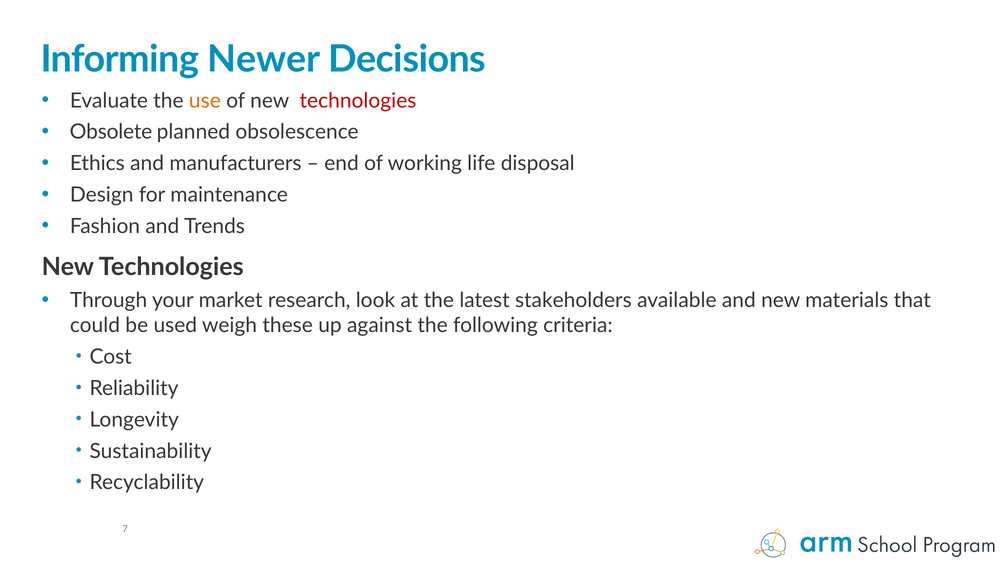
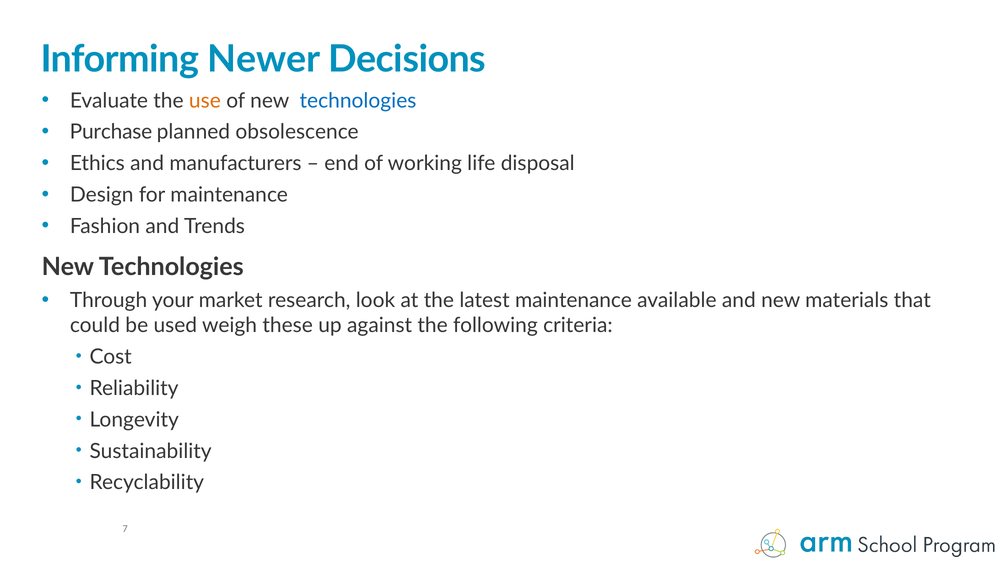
technologies at (358, 101) colour: red -> blue
Obsolete: Obsolete -> Purchase
latest stakeholders: stakeholders -> maintenance
